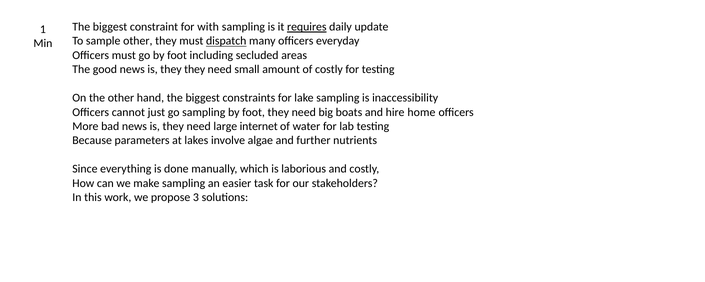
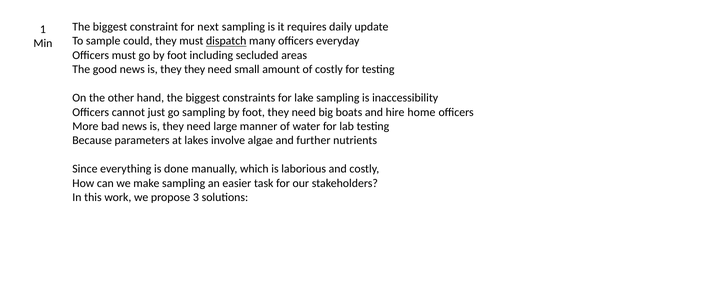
with: with -> next
requires underline: present -> none
sample other: other -> could
internet: internet -> manner
